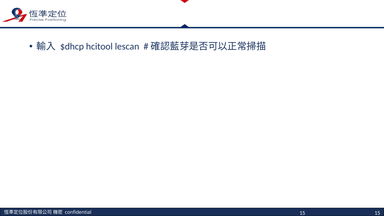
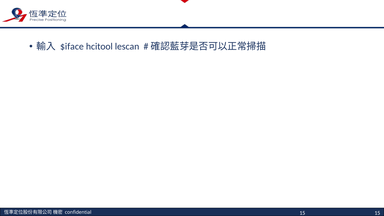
$dhcp: $dhcp -> $iface
